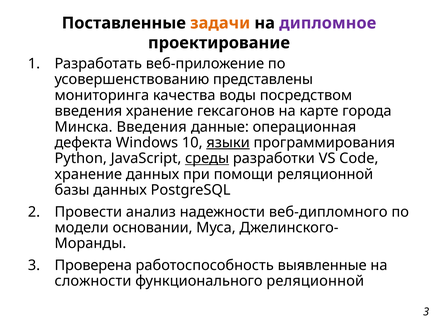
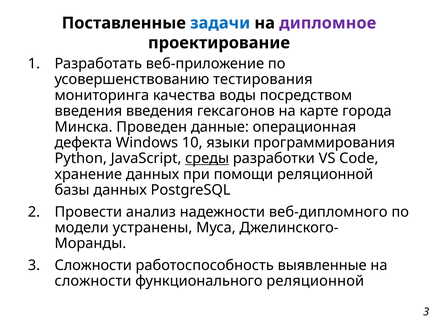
задачи colour: orange -> blue
представлены: представлены -> тестирования
введения хранение: хранение -> введения
Минска Введения: Введения -> Проведен
языки underline: present -> none
основании: основании -> устранены
3 Проверена: Проверена -> Сложности
